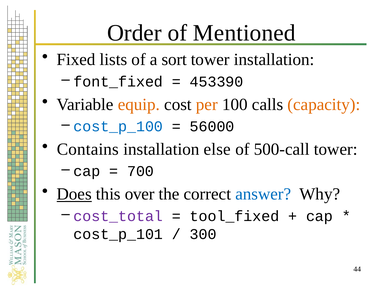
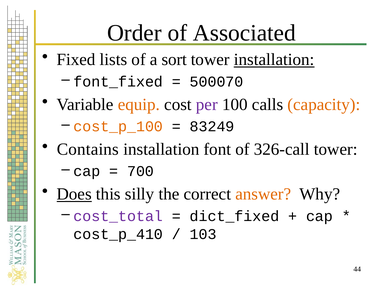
Mentioned: Mentioned -> Associated
installation at (274, 60) underline: none -> present
453390: 453390 -> 500070
per colour: orange -> purple
cost_p_100 colour: blue -> orange
56000: 56000 -> 83249
else: else -> font
500-call: 500-call -> 326-call
over: over -> silly
answer colour: blue -> orange
tool_fixed: tool_fixed -> dict_fixed
cost_p_101: cost_p_101 -> cost_p_410
300: 300 -> 103
